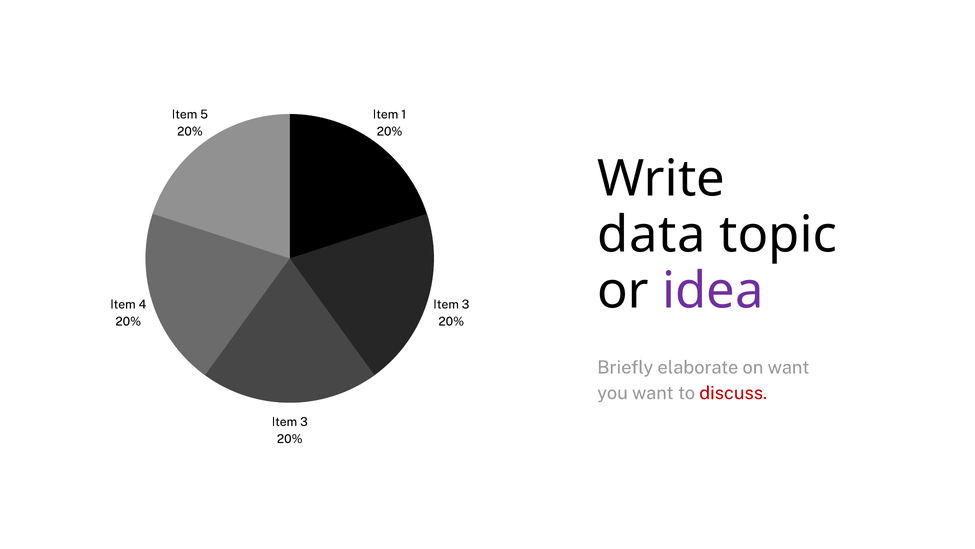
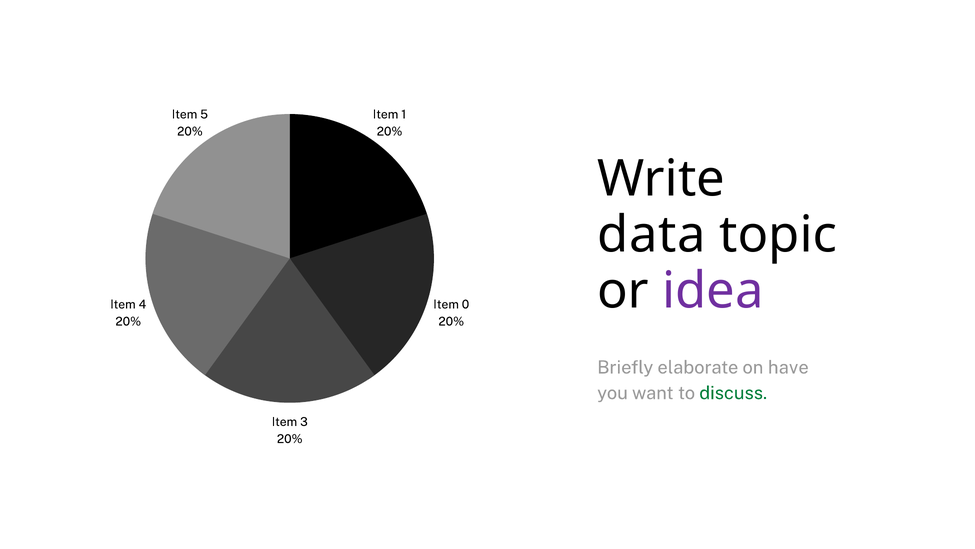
3 at (465, 304): 3 -> 0
on want: want -> have
discuss colour: red -> green
